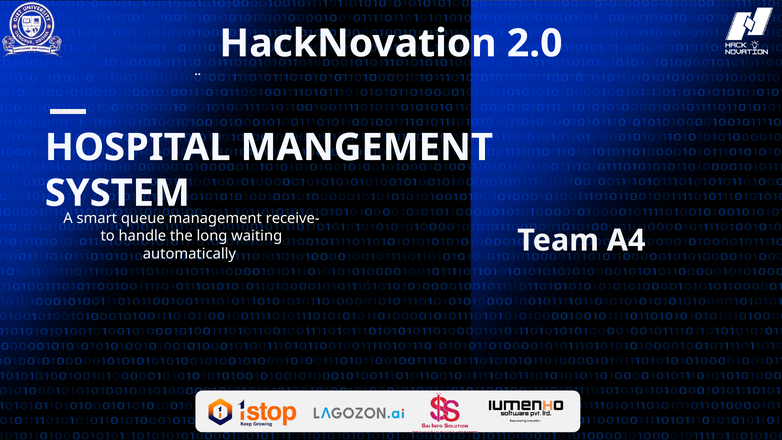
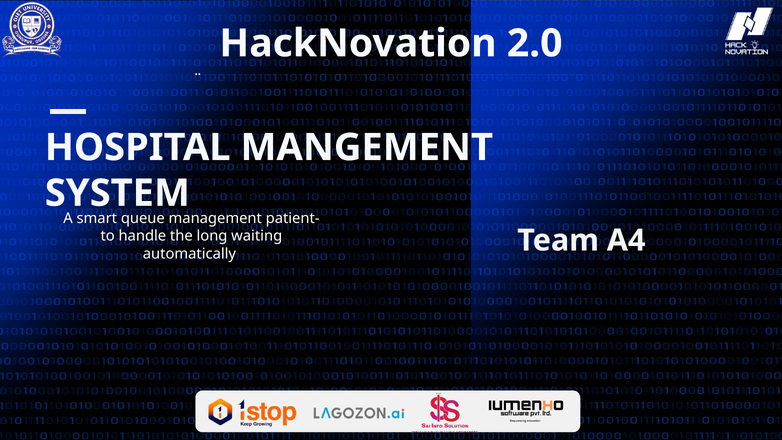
receive-: receive- -> patient-
